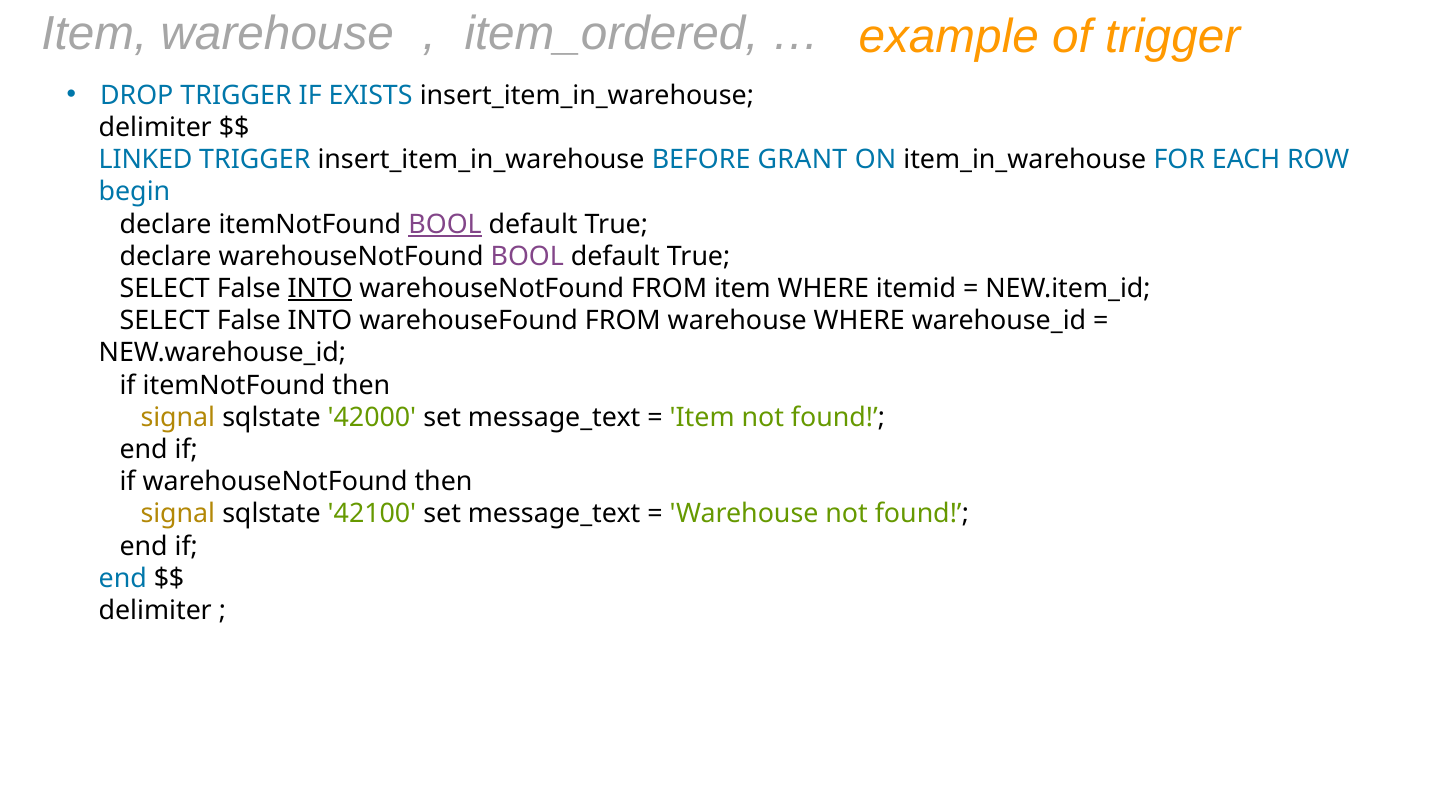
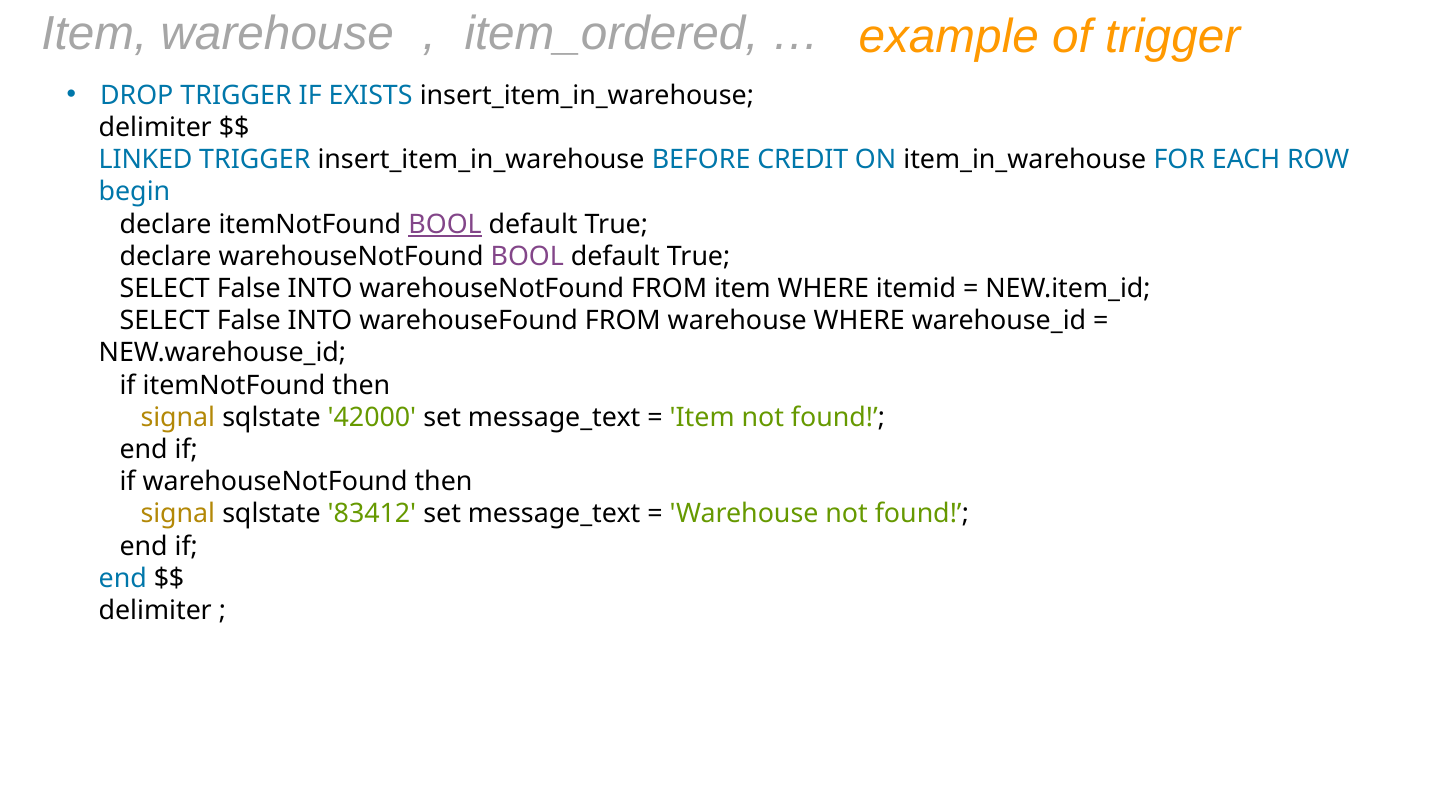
GRANT: GRANT -> CREDIT
INTO at (320, 288) underline: present -> none
42100: 42100 -> 83412
